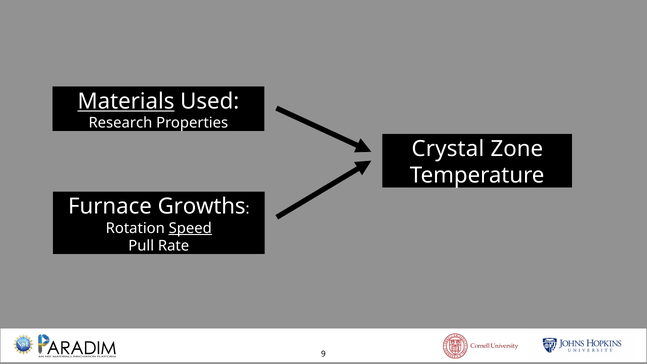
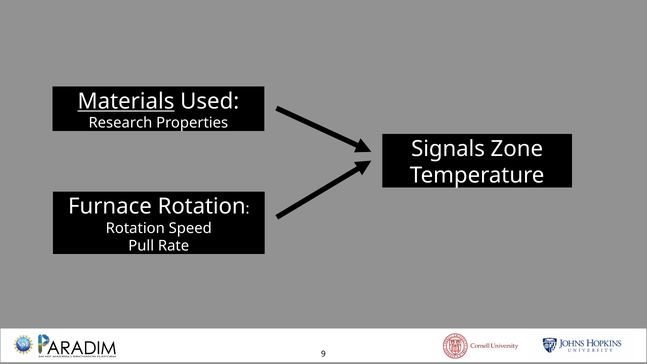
Crystal: Crystal -> Signals
Furnace Growths: Growths -> Rotation
Speed underline: present -> none
